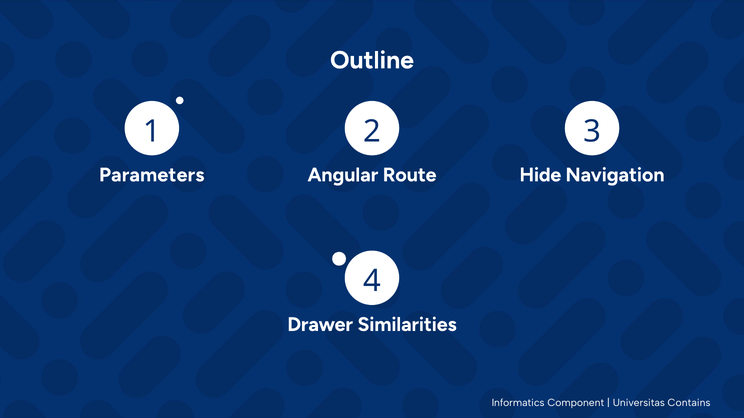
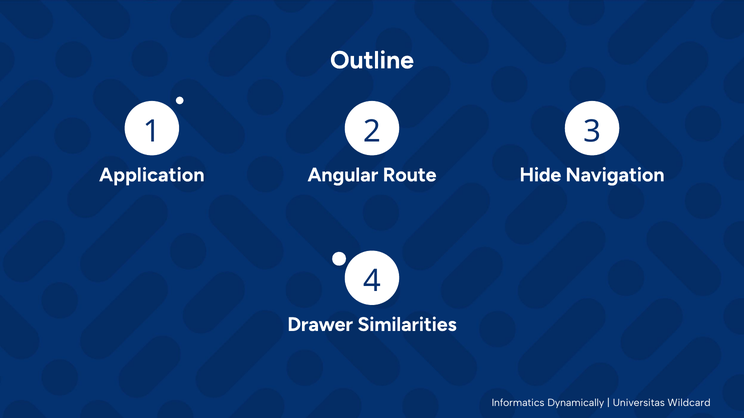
Parameters: Parameters -> Application
Component: Component -> Dynamically
Contains: Contains -> Wildcard
